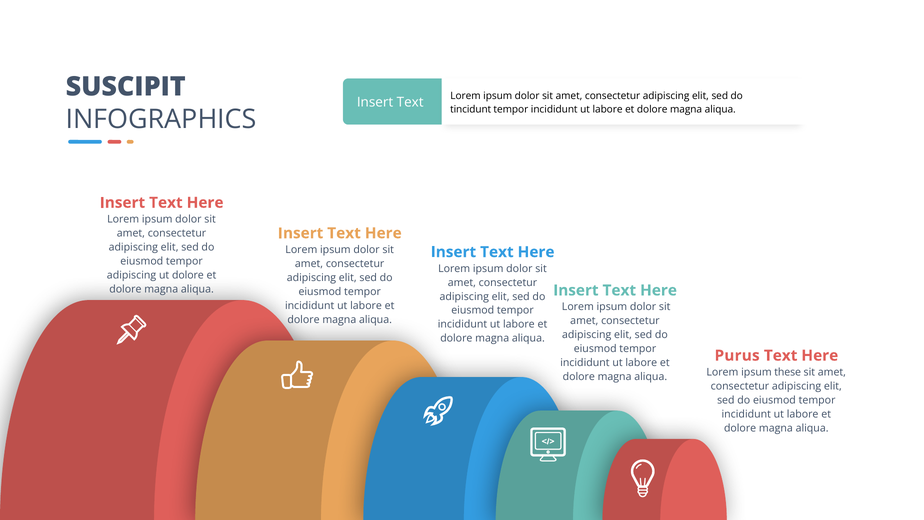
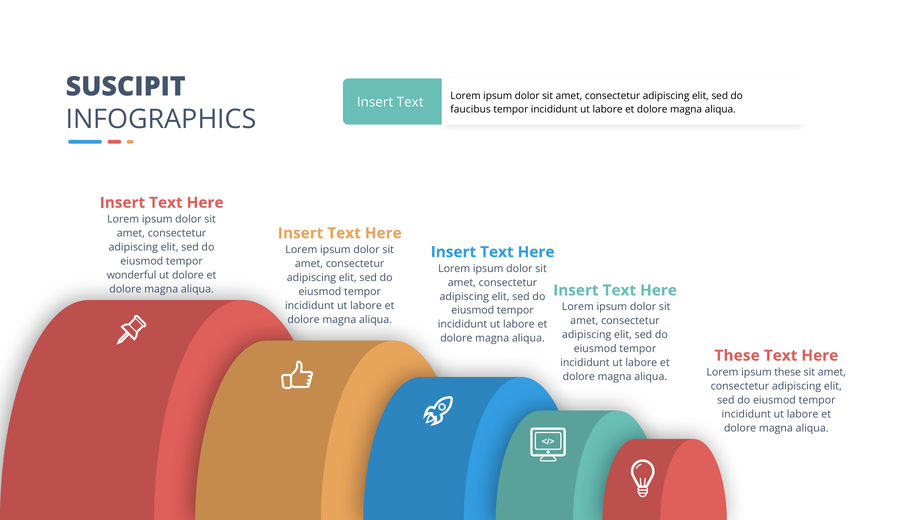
tincidunt: tincidunt -> faucibus
adipiscing at (132, 275): adipiscing -> wonderful
Purus at (737, 355): Purus -> These
